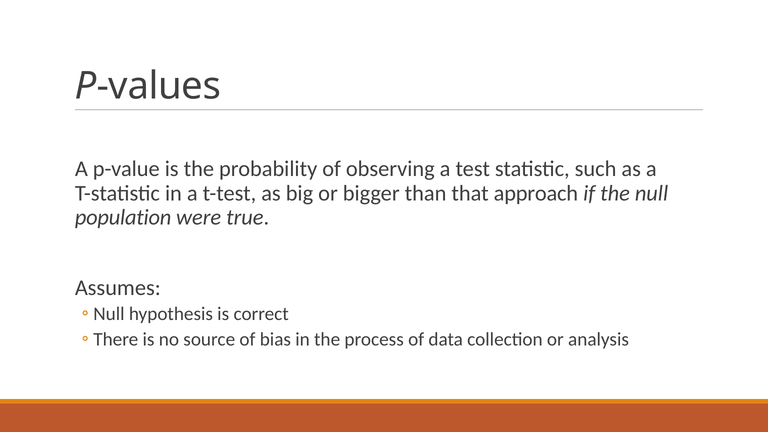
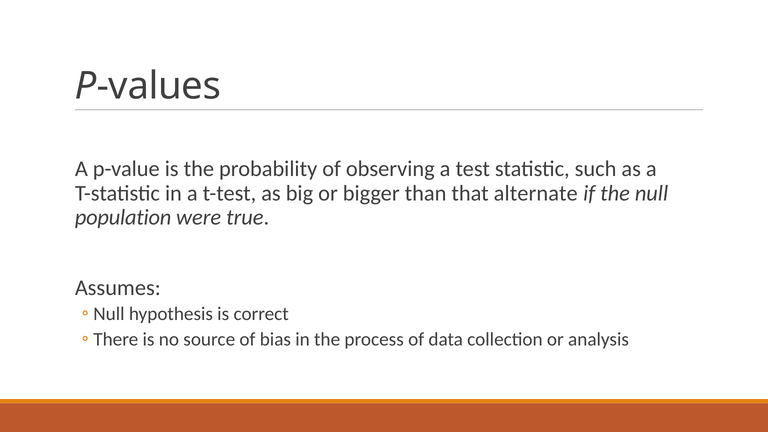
approach: approach -> alternate
